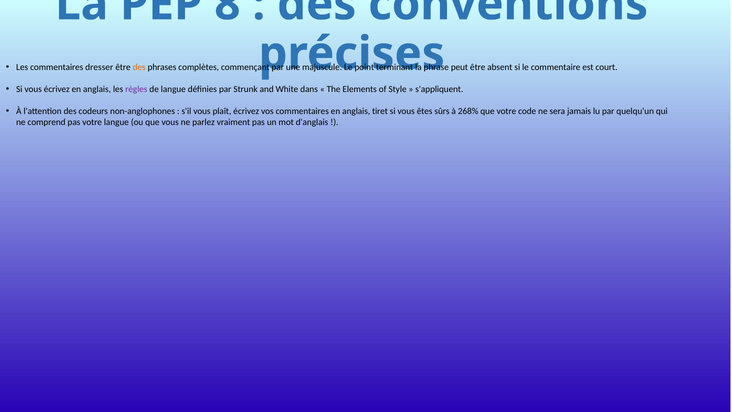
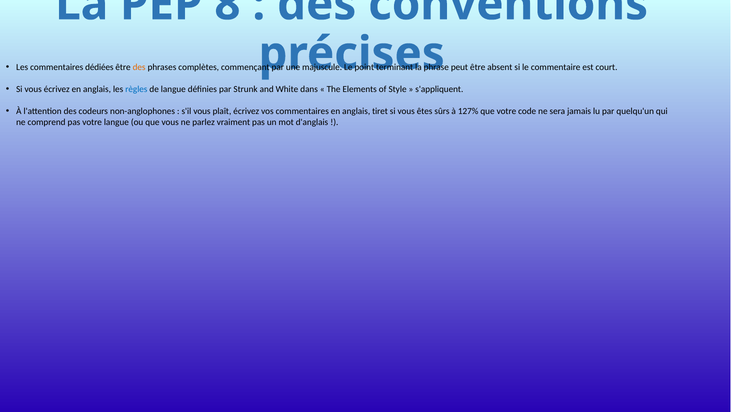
dresser: dresser -> dédiées
règles colour: purple -> blue
268%: 268% -> 127%
